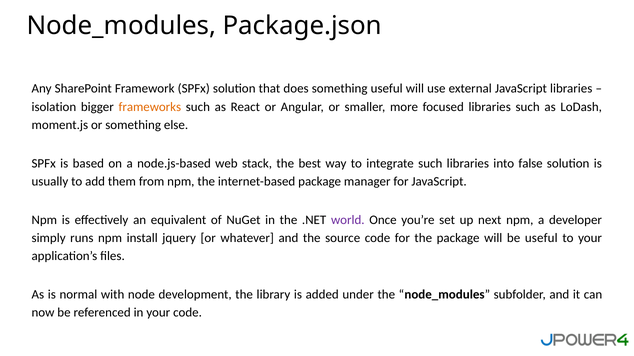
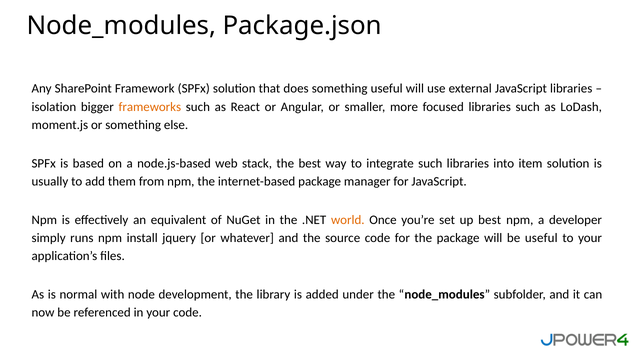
false: false -> item
world colour: purple -> orange
up next: next -> best
